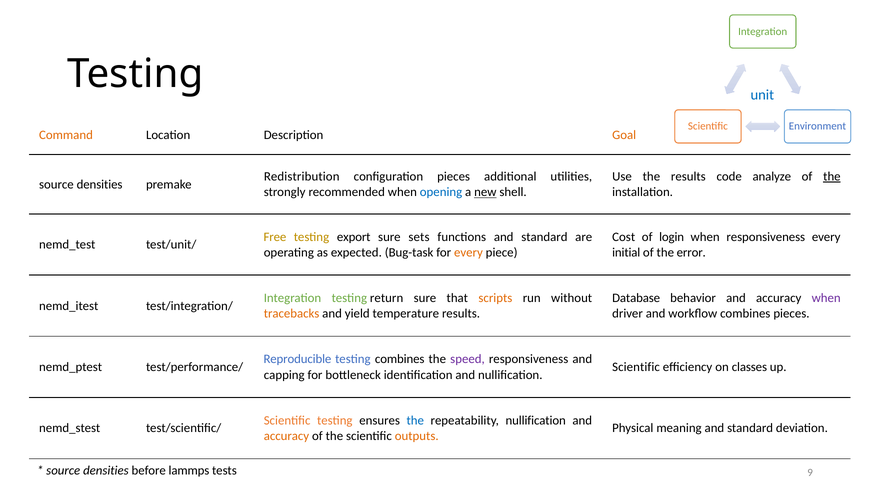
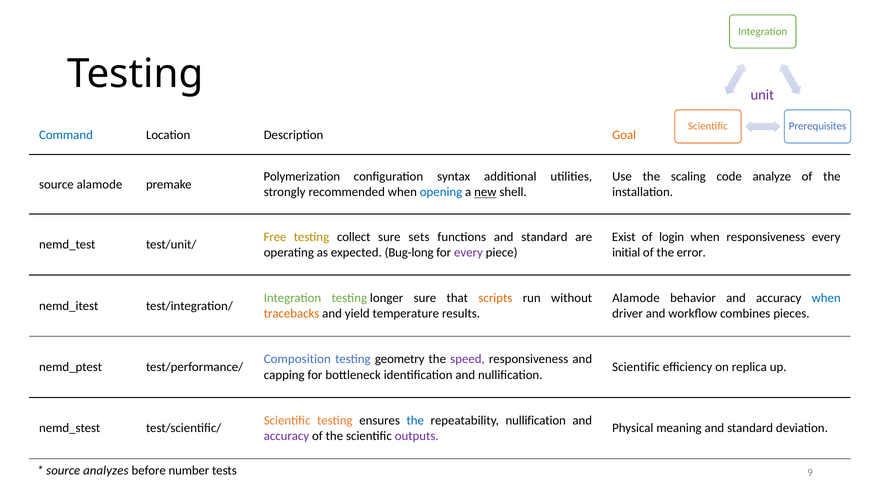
unit colour: blue -> purple
Environment: Environment -> Prerequisites
Command colour: orange -> blue
Redistribution: Redistribution -> Polymerization
configuration pieces: pieces -> syntax
the results: results -> scaling
the at (832, 177) underline: present -> none
densities at (100, 184): densities -> alamode
export: export -> collect
Cost: Cost -> Exist
Bug-task: Bug-task -> Bug-long
every at (468, 252) colour: orange -> purple
return: return -> longer
Database at (636, 298): Database -> Alamode
when at (826, 298) colour: purple -> blue
Reproducible: Reproducible -> Composition
testing combines: combines -> geometry
classes: classes -> replica
accuracy at (286, 436) colour: orange -> purple
outputs colour: orange -> purple
densities at (106, 471): densities -> analyzes
lammps: lammps -> number
